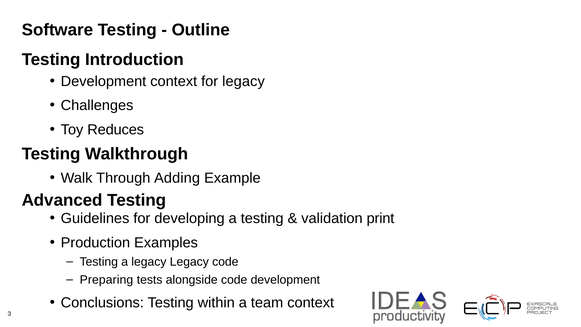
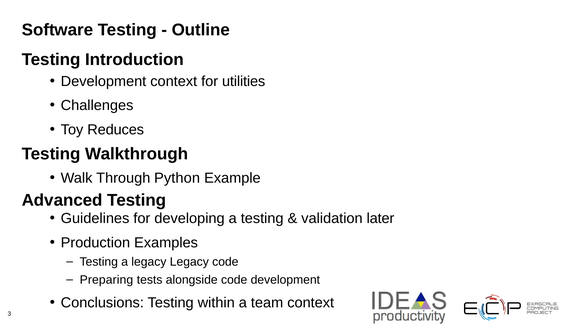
for legacy: legacy -> utilities
Adding: Adding -> Python
print: print -> later
